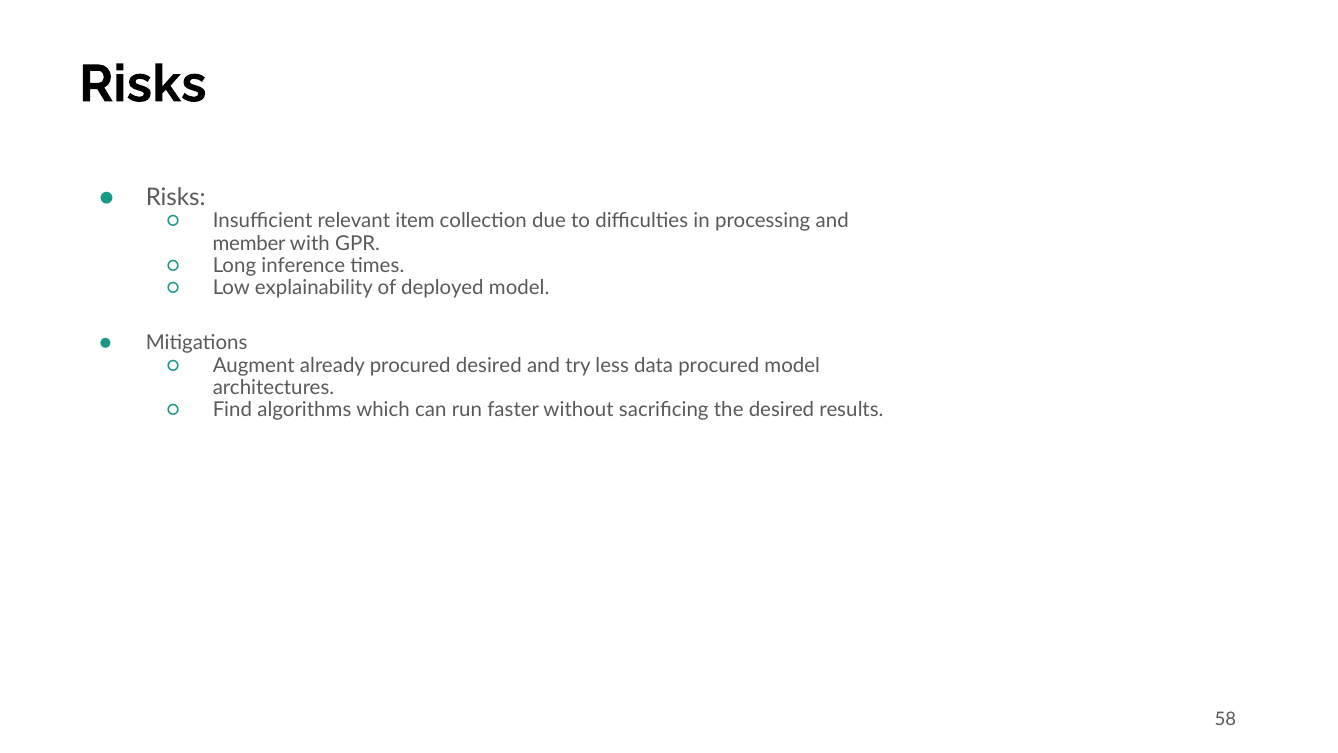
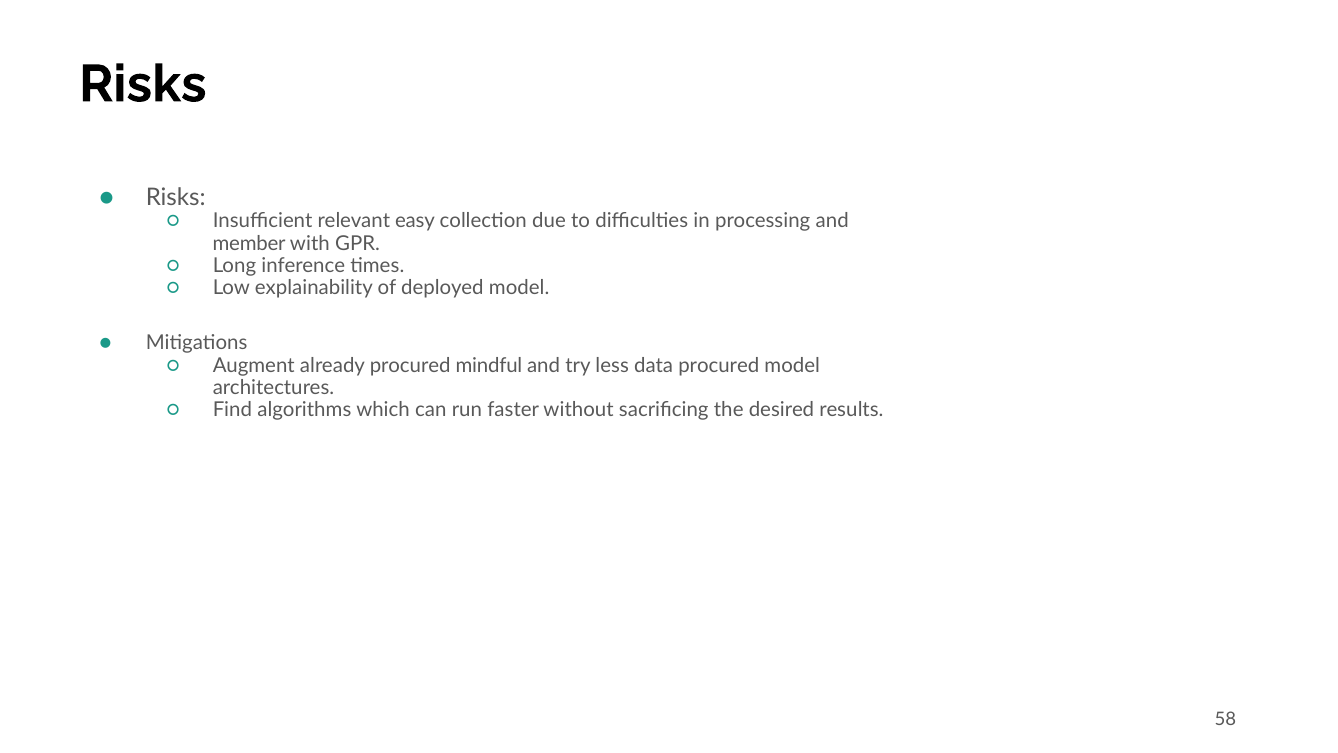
item: item -> easy
procured desired: desired -> mindful
